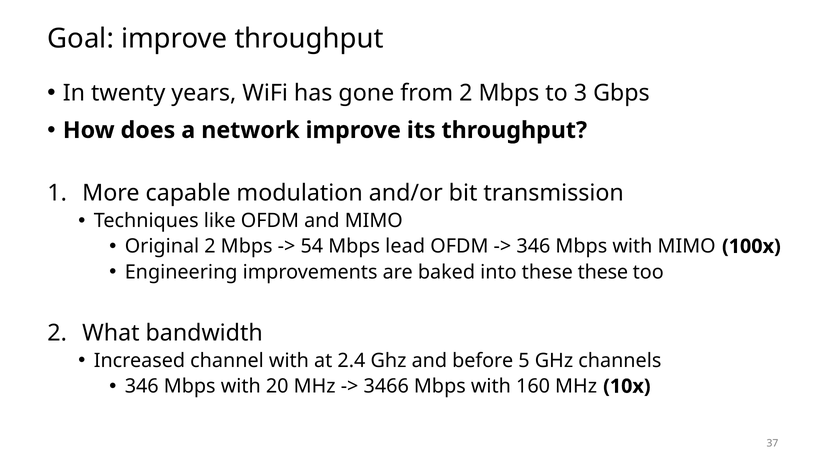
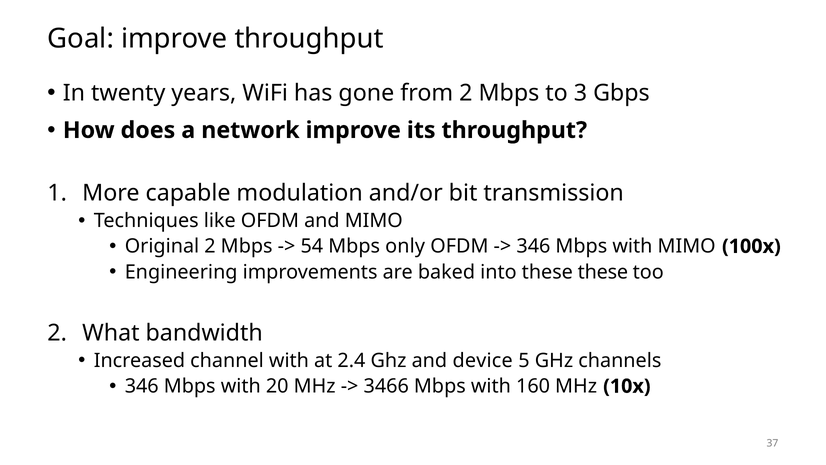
lead: lead -> only
before: before -> device
